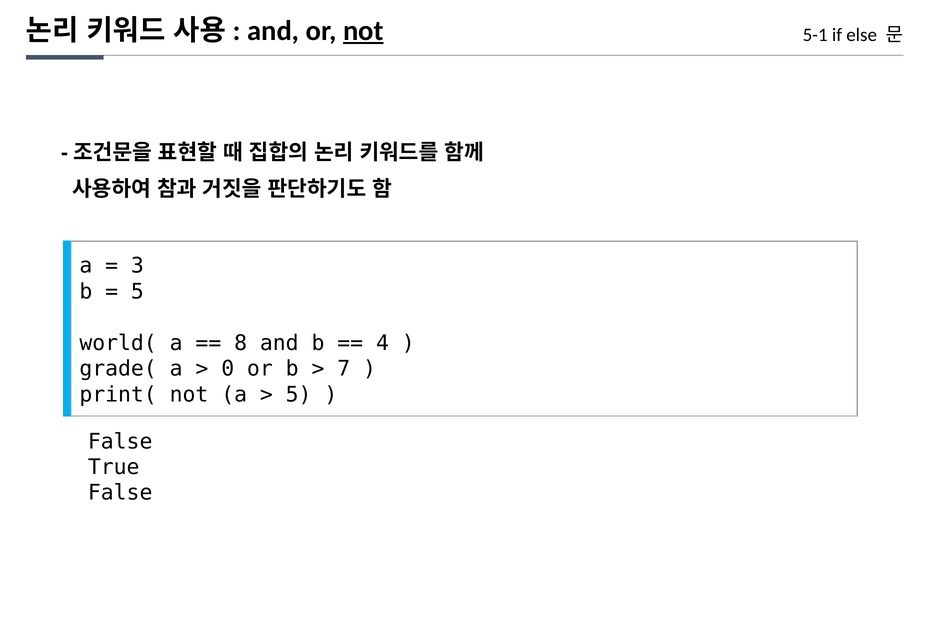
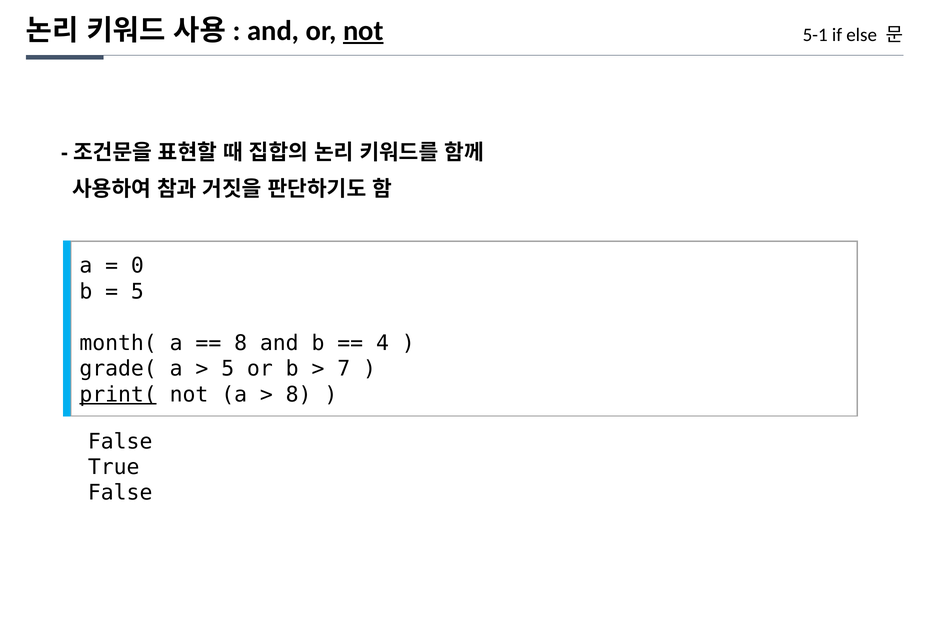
3: 3 -> 0
world(: world( -> month(
0 at (228, 369): 0 -> 5
print( underline: none -> present
5 at (299, 395): 5 -> 8
